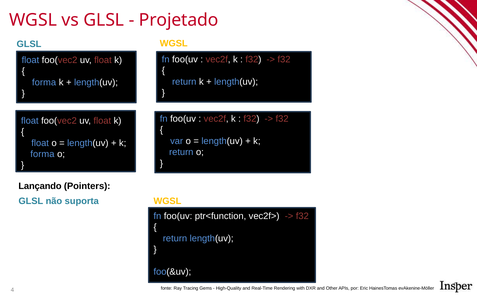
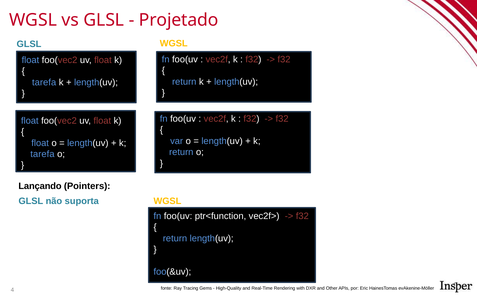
forma at (44, 82): forma -> tarefa
forma at (42, 154): forma -> tarefa
